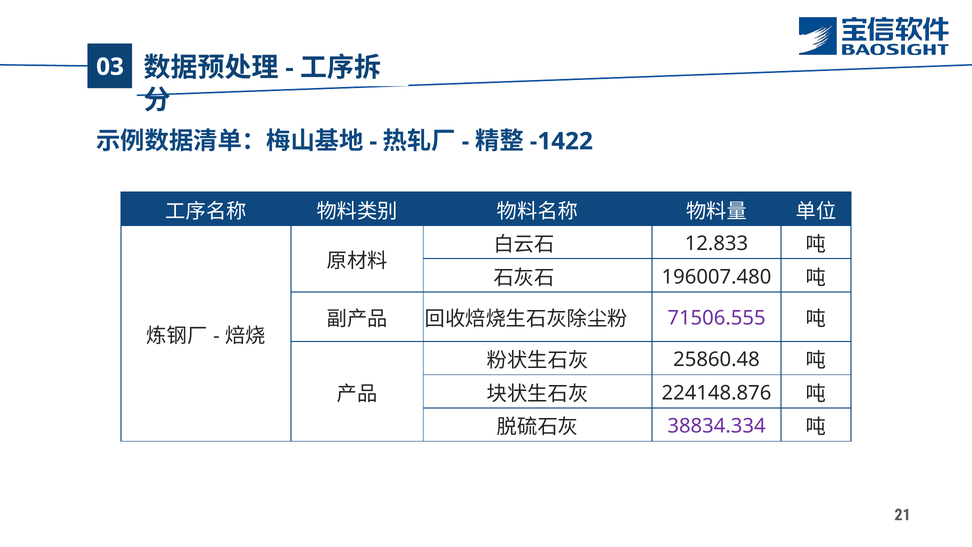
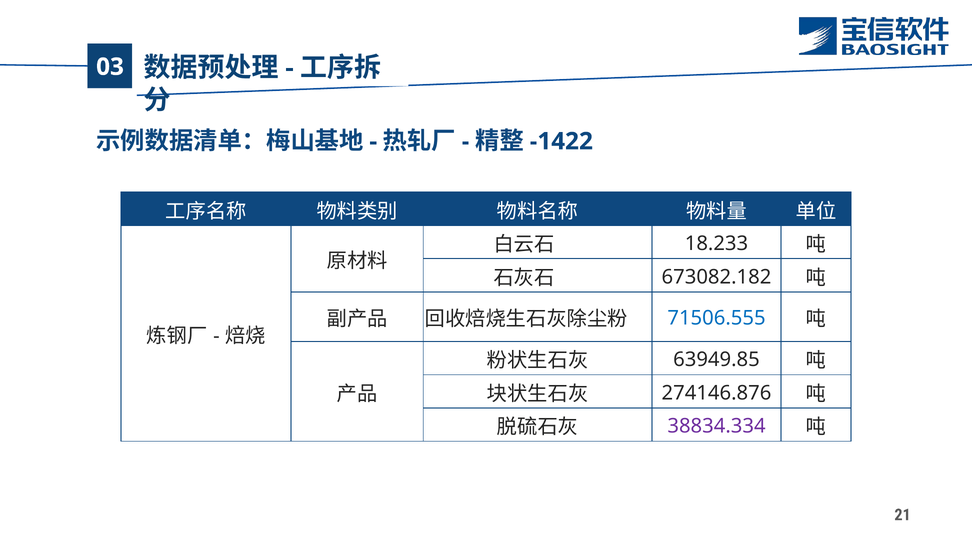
12.833: 12.833 -> 18.233
196007.480: 196007.480 -> 673082.182
71506.555 colour: purple -> blue
25860.48: 25860.48 -> 63949.85
224148.876: 224148.876 -> 274146.876
